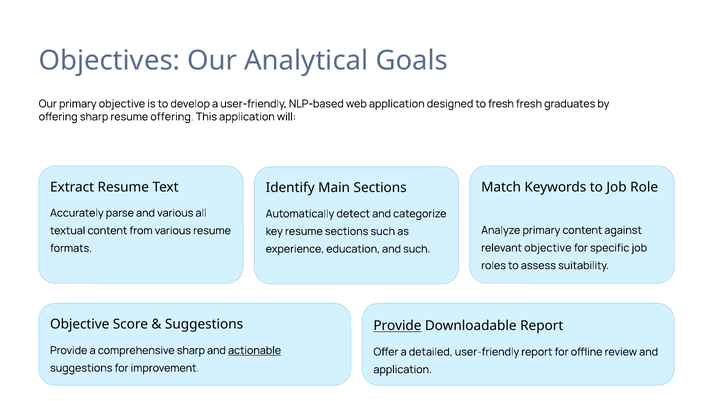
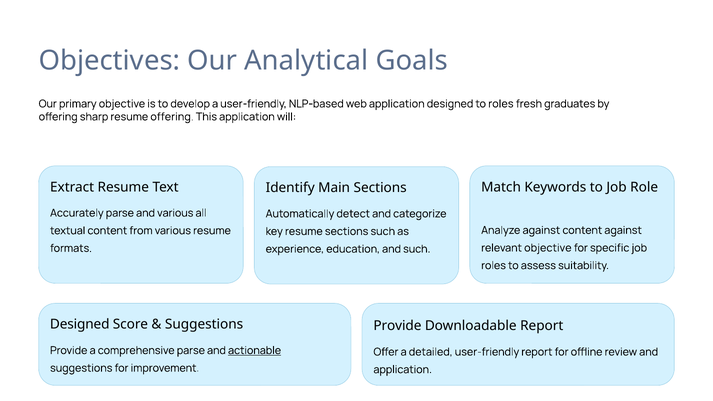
to fresh: fresh -> roles
Analyze primary: primary -> against
Objective at (80, 325): Objective -> Designed
Provide at (397, 326) underline: present -> none
comprehensive sharp: sharp -> parse
